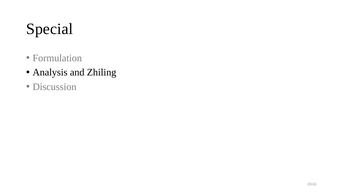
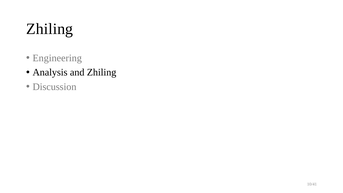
Special at (50, 29): Special -> Zhiling
Formulation: Formulation -> Engineering
